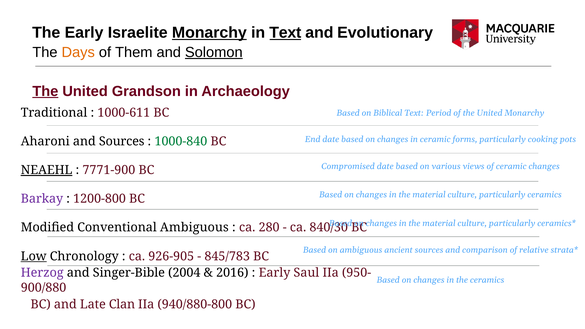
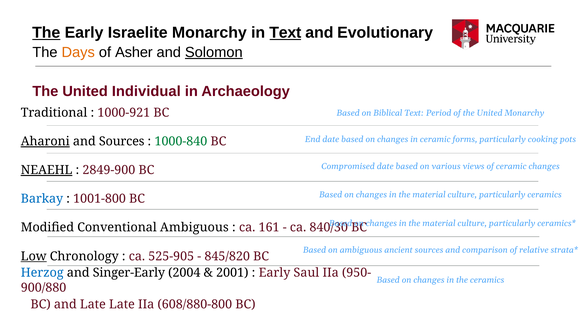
The at (46, 33) underline: none -> present
Monarchy at (209, 33) underline: present -> none
Them: Them -> Asher
The at (45, 91) underline: present -> none
Grandson: Grandson -> Individual
1000-611: 1000-611 -> 1000-921
Aharoni underline: none -> present
7771-900: 7771-900 -> 2849-900
Barkay colour: purple -> blue
1200-800: 1200-800 -> 1001-800
280: 280 -> 161
926-905: 926-905 -> 525-905
845/783: 845/783 -> 845/820
Herzog colour: purple -> blue
Singer-Bible: Singer-Bible -> Singer-Early
2016: 2016 -> 2001
Late Clan: Clan -> Late
940/880-800: 940/880-800 -> 608/880-800
